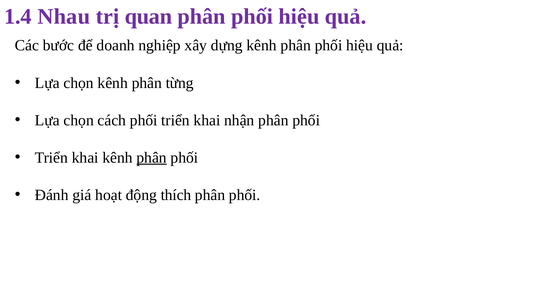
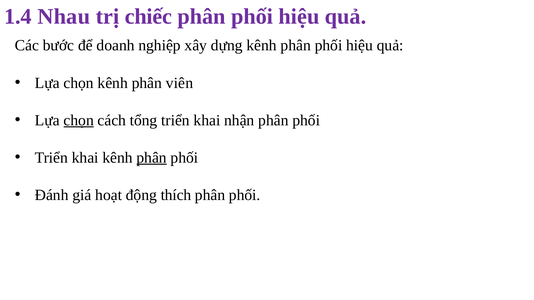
quan: quan -> chiếc
từng: từng -> viên
chọn at (79, 120) underline: none -> present
cách phối: phối -> tổng
